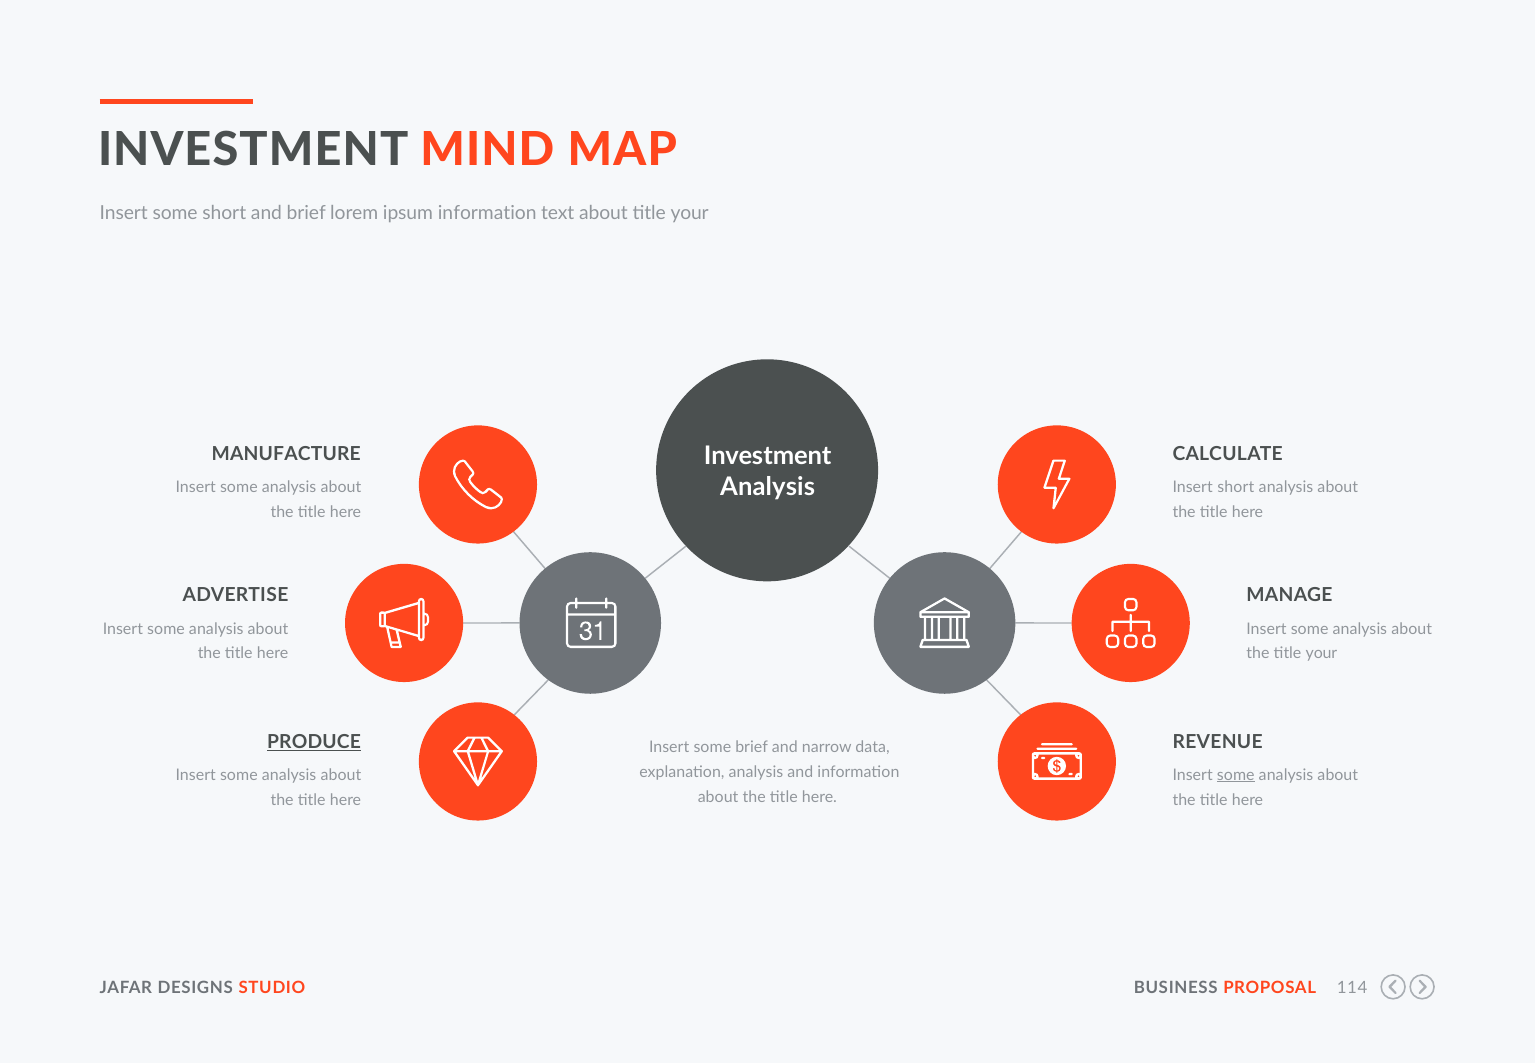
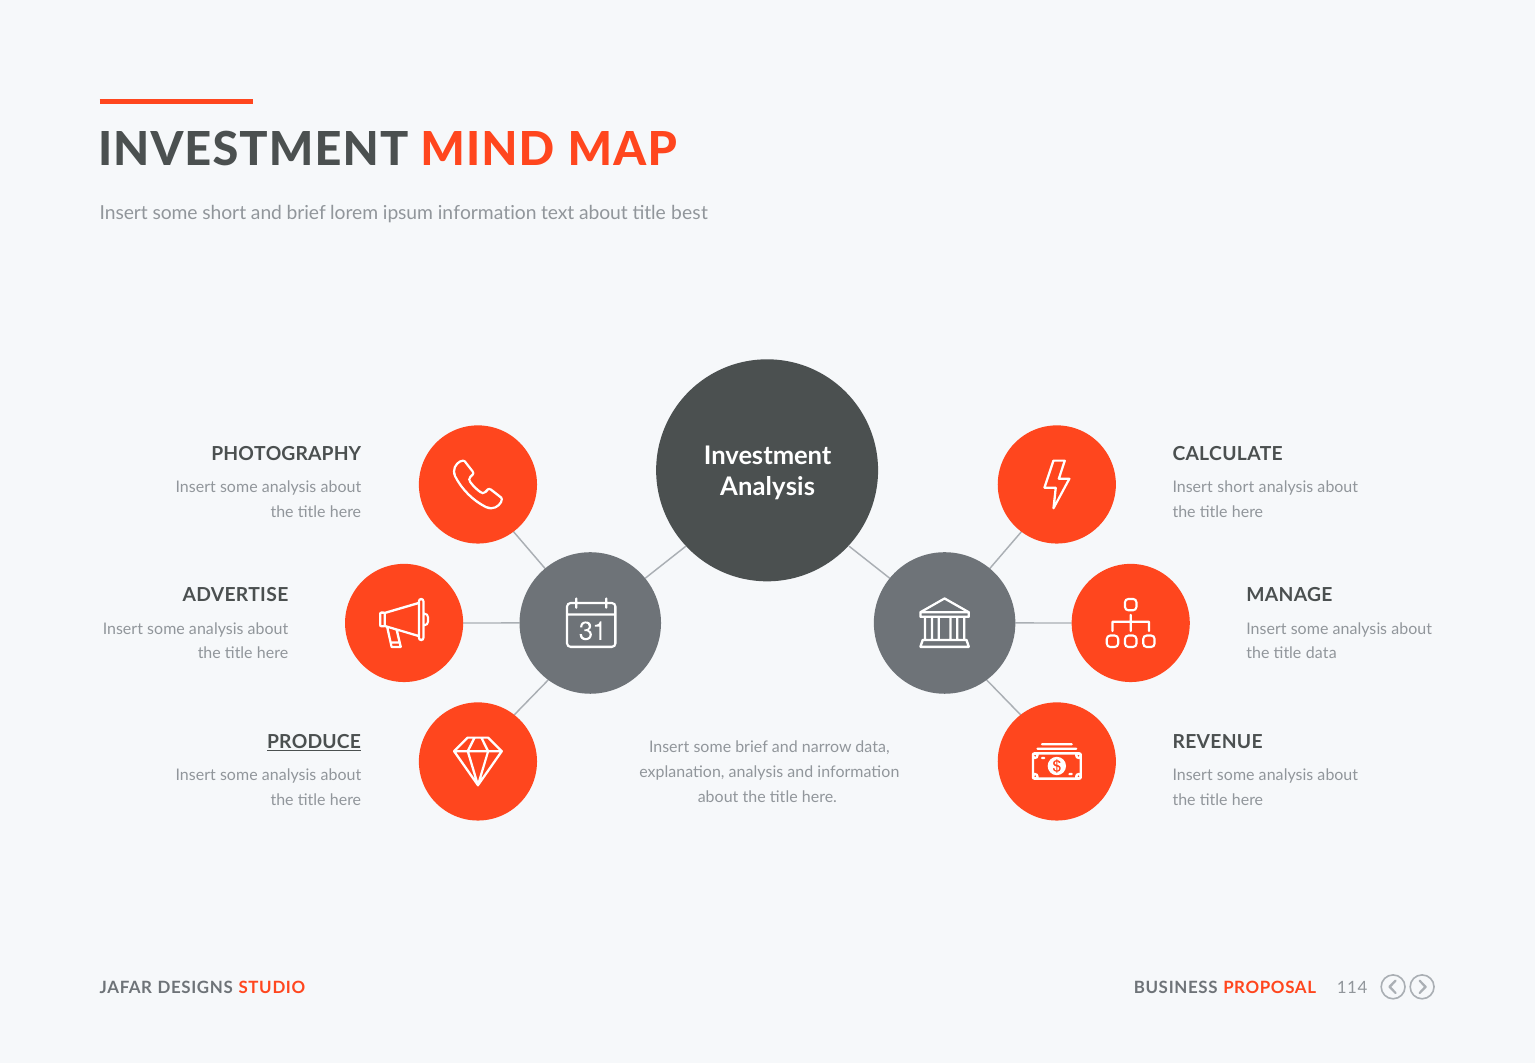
about title your: your -> best
MANUFACTURE: MANUFACTURE -> PHOTOGRAPHY
the title your: your -> data
some at (1236, 775) underline: present -> none
